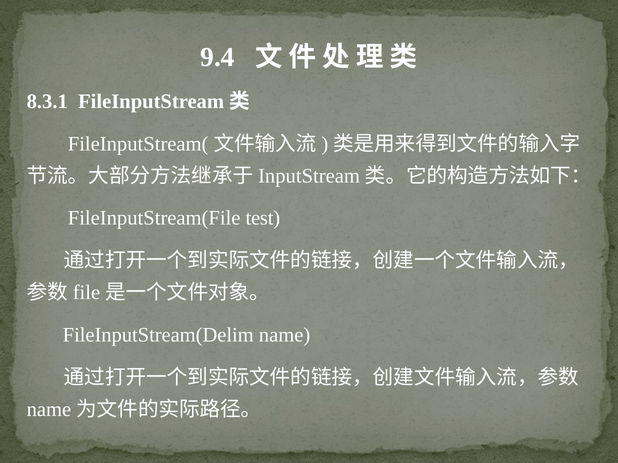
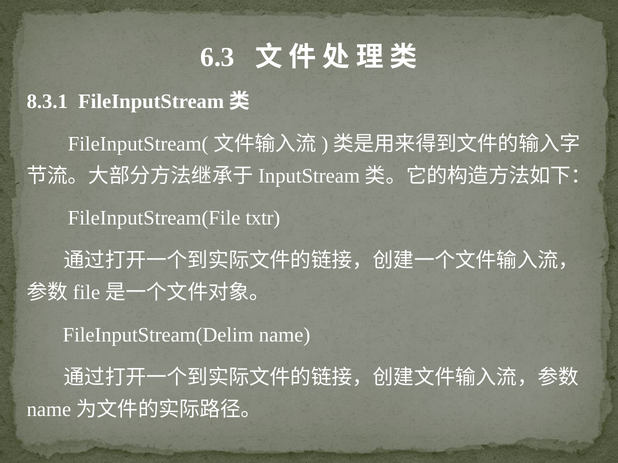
9.4: 9.4 -> 6.3
test: test -> txtr
